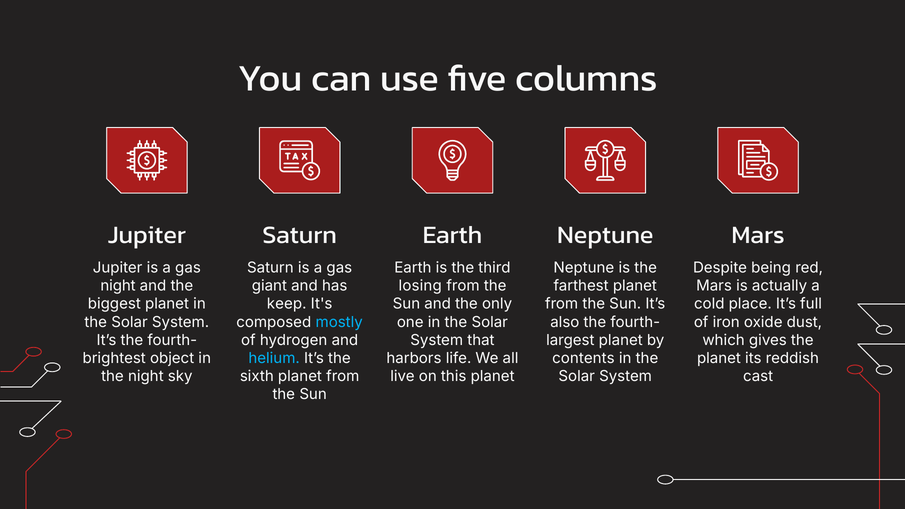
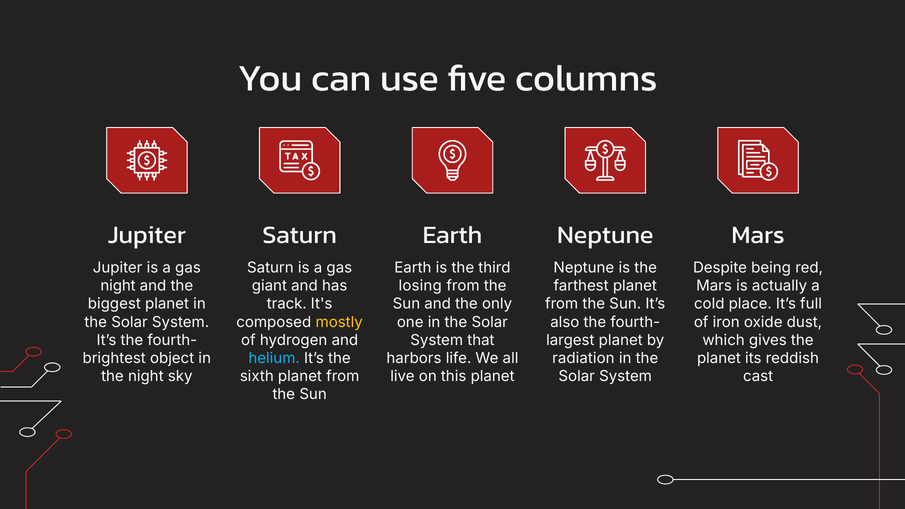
keep: keep -> track
mostly colour: light blue -> yellow
contents: contents -> radiation
